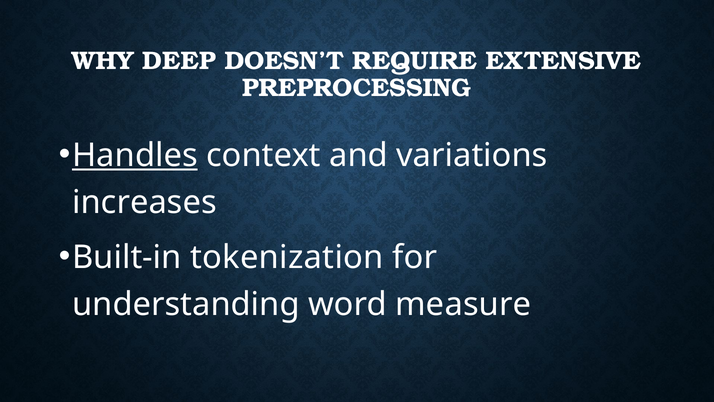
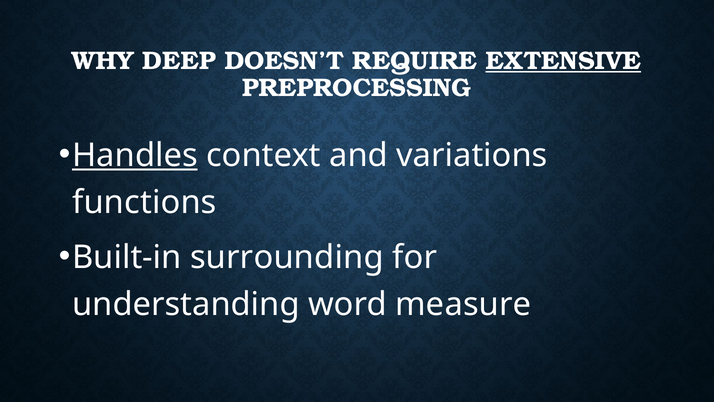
EXTENSIVE underline: none -> present
increases: increases -> functions
tokenization: tokenization -> surrounding
